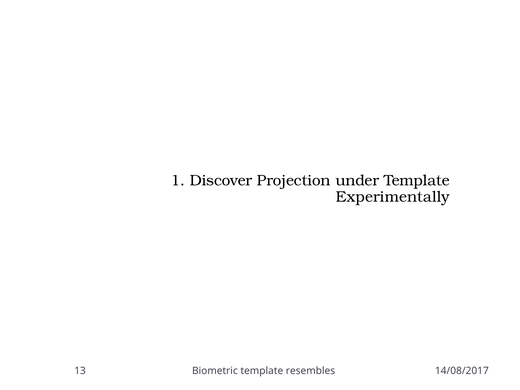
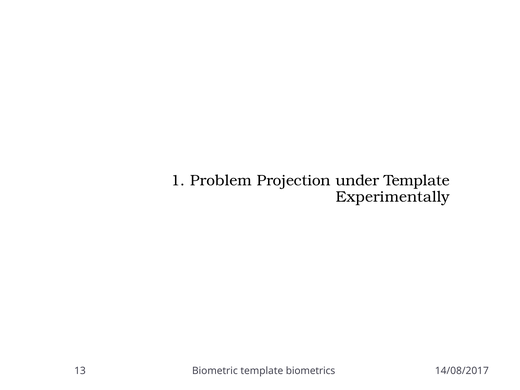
Discover: Discover -> Problem
resembles: resembles -> biometrics
